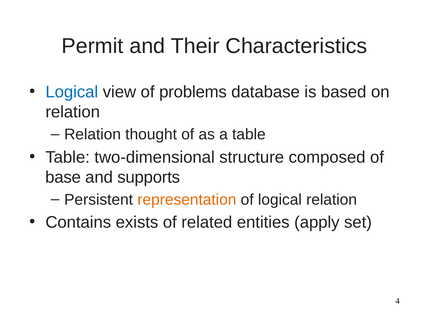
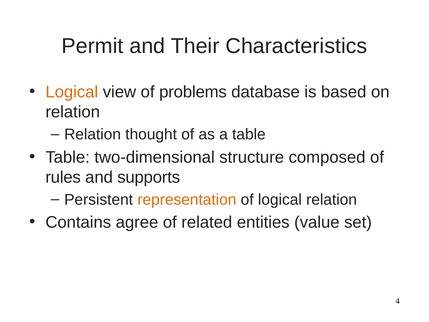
Logical at (72, 92) colour: blue -> orange
base: base -> rules
exists: exists -> agree
apply: apply -> value
